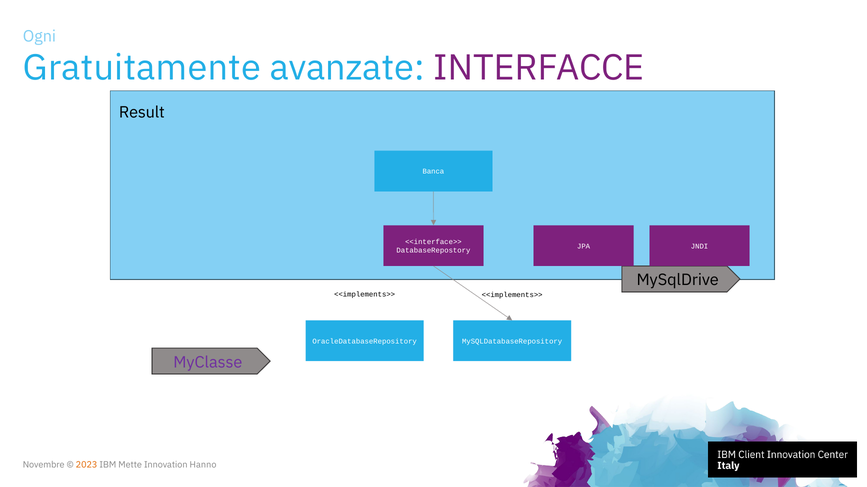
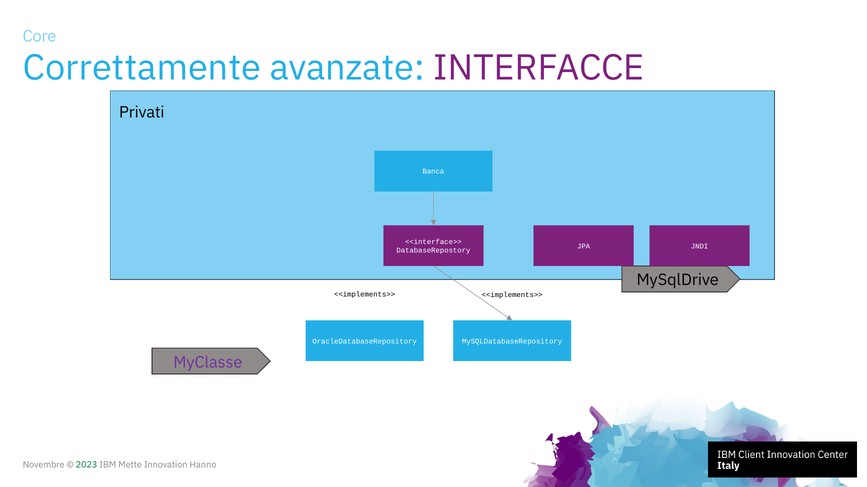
Ogni: Ogni -> Core
Gratuitamente: Gratuitamente -> Correttamente
Result: Result -> Privati
2023 colour: orange -> green
